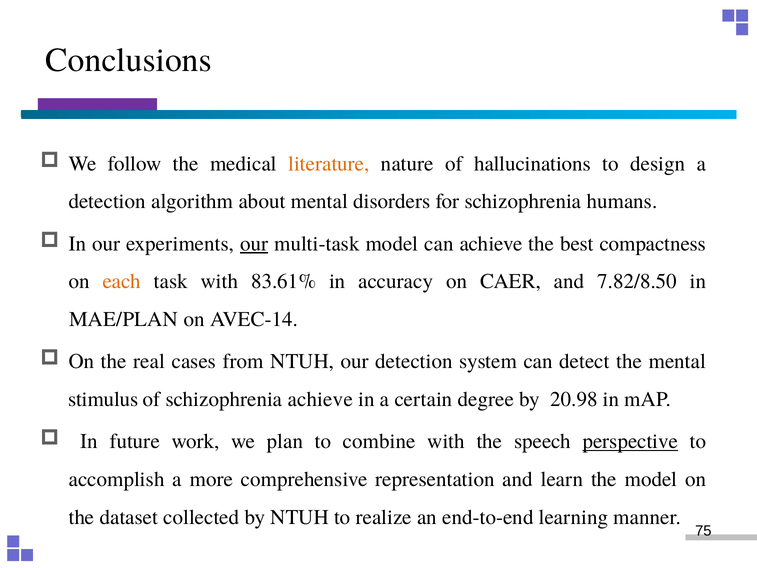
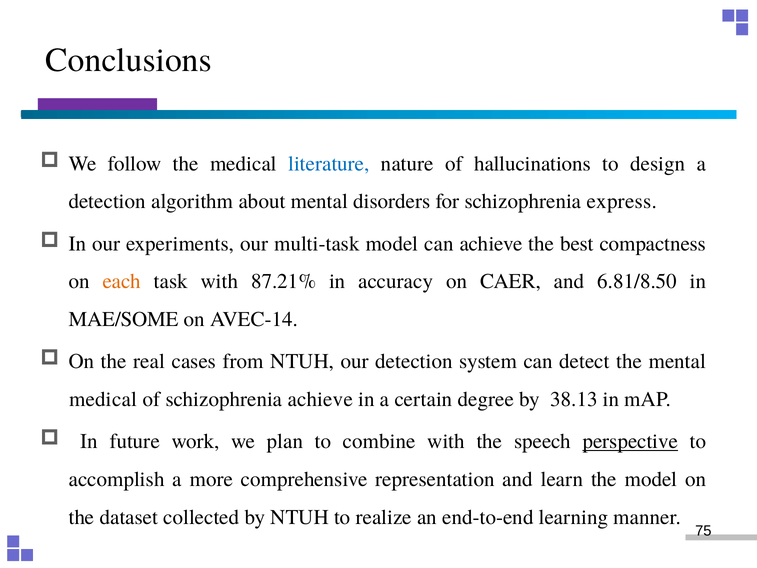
literature colour: orange -> blue
humans: humans -> express
our at (254, 243) underline: present -> none
83.61%: 83.61% -> 87.21%
7.82/8.50: 7.82/8.50 -> 6.81/8.50
MAE/PLAN: MAE/PLAN -> MAE/SOME
stimulus at (103, 399): stimulus -> medical
20.98: 20.98 -> 38.13
